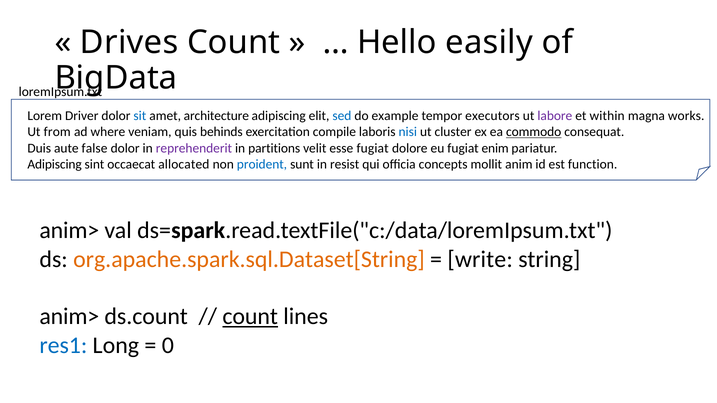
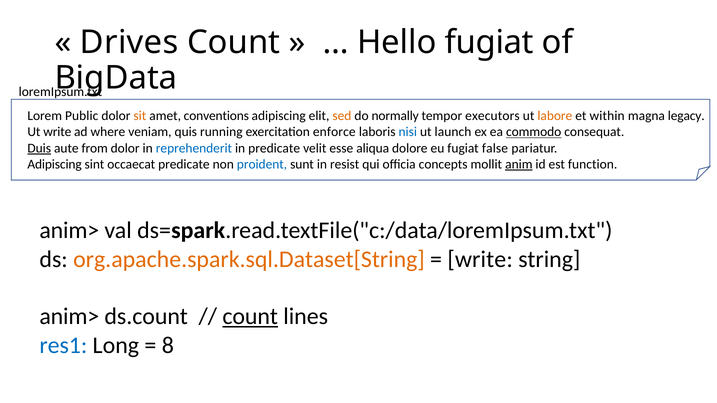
Hello easily: easily -> fugiat
Driver: Driver -> Public
sit colour: blue -> orange
architecture: architecture -> conventions
sed colour: blue -> orange
example: example -> normally
labore colour: purple -> orange
works: works -> legacy
Ut from: from -> write
behinds: behinds -> running
compile: compile -> enforce
cluster: cluster -> launch
Duis underline: none -> present
false: false -> from
reprehenderit colour: purple -> blue
in partitions: partitions -> predicate
esse fugiat: fugiat -> aliqua
enim: enim -> false
occaecat allocated: allocated -> predicate
anim underline: none -> present
0: 0 -> 8
